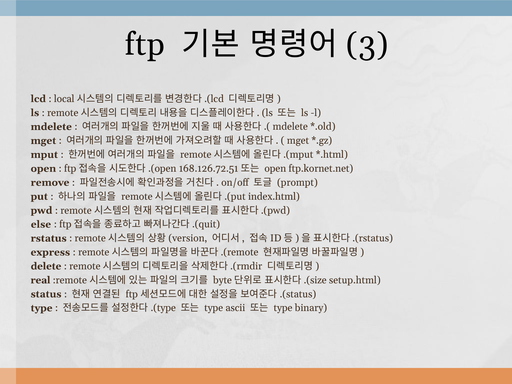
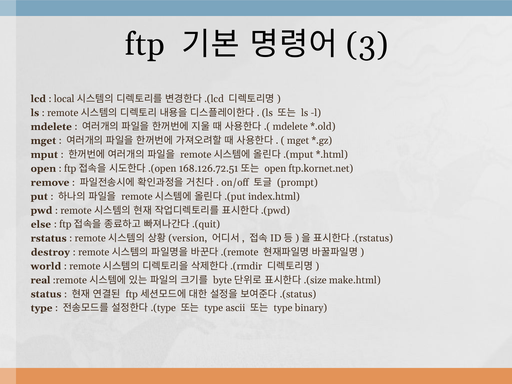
express: express -> destroy
delete: delete -> world
setup.html: setup.html -> make.html
